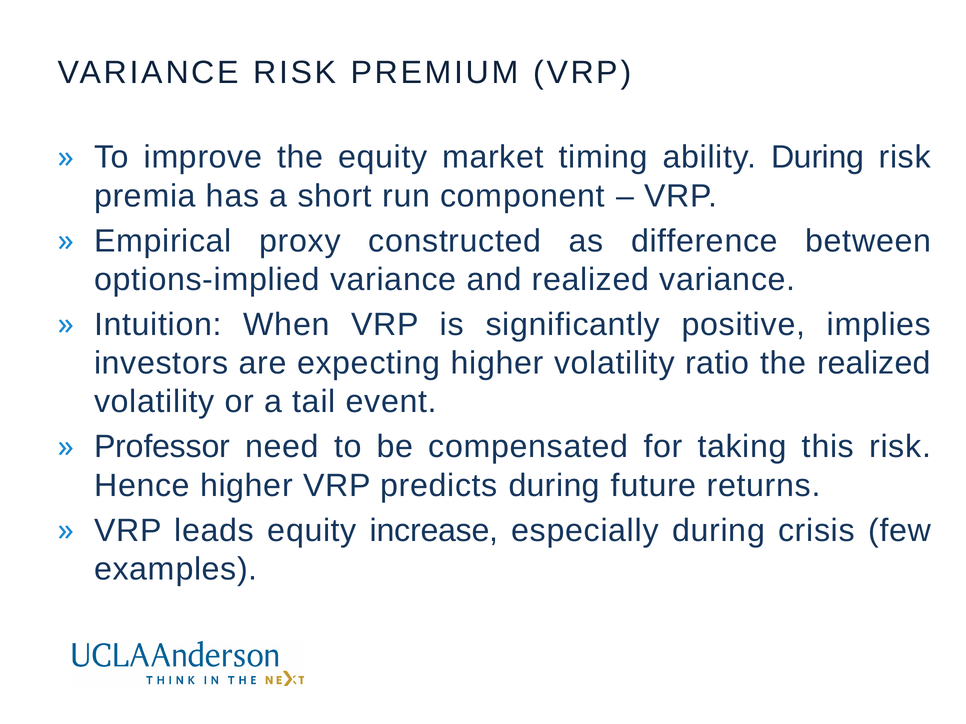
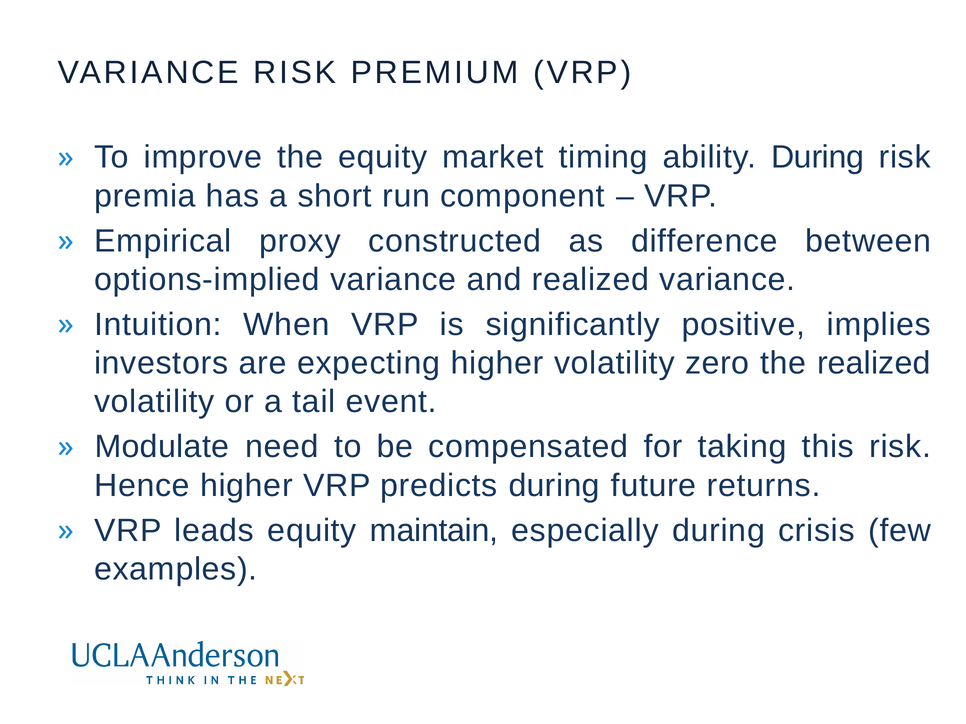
ratio: ratio -> zero
Professor: Professor -> Modulate
increase: increase -> maintain
